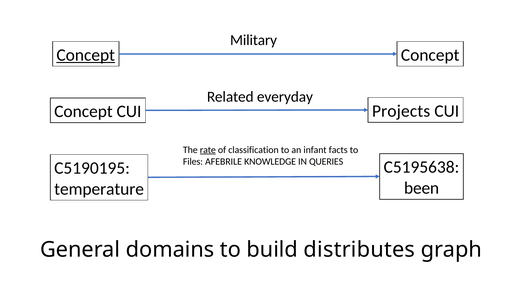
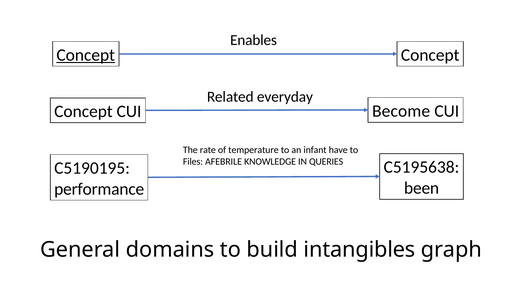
Military: Military -> Enables
Projects: Projects -> Become
rate underline: present -> none
classification: classification -> temperature
facts: facts -> have
temperature: temperature -> performance
distributes: distributes -> intangibles
